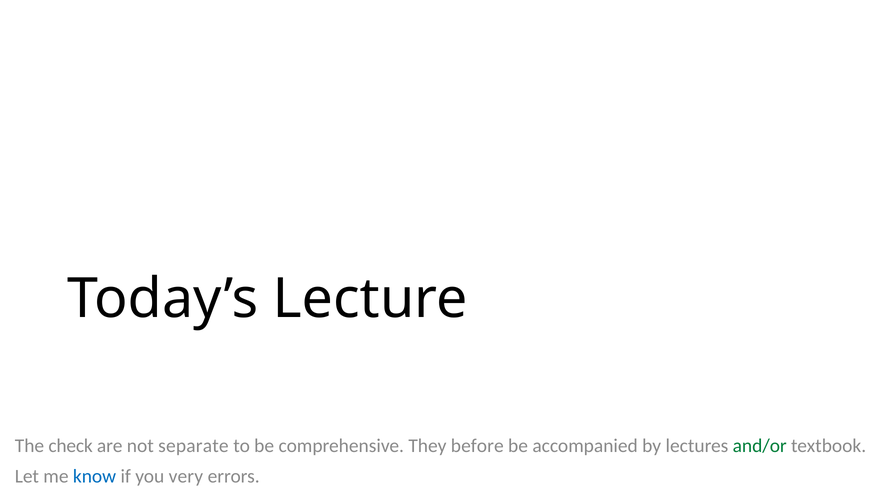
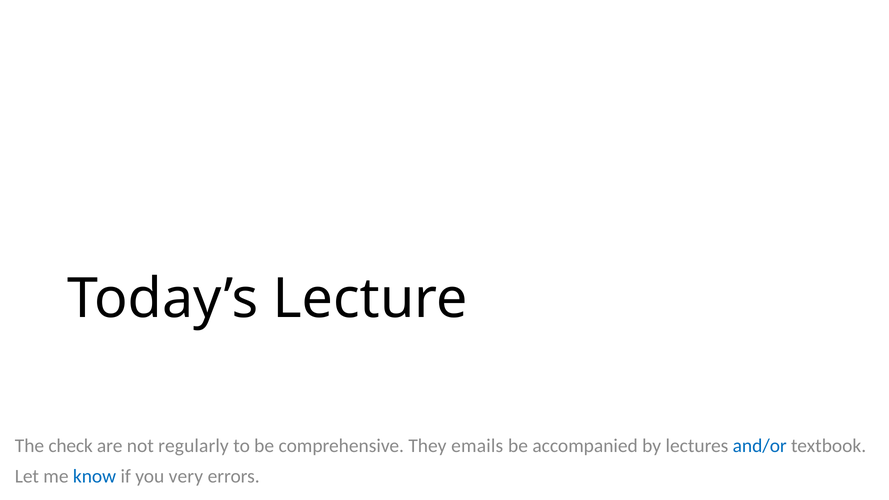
separate: separate -> regularly
before: before -> emails
and/or colour: green -> blue
